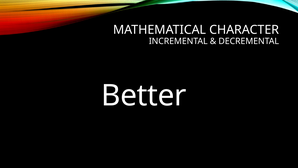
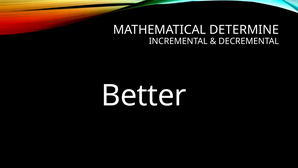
CHARACTER: CHARACTER -> DETERMINE
